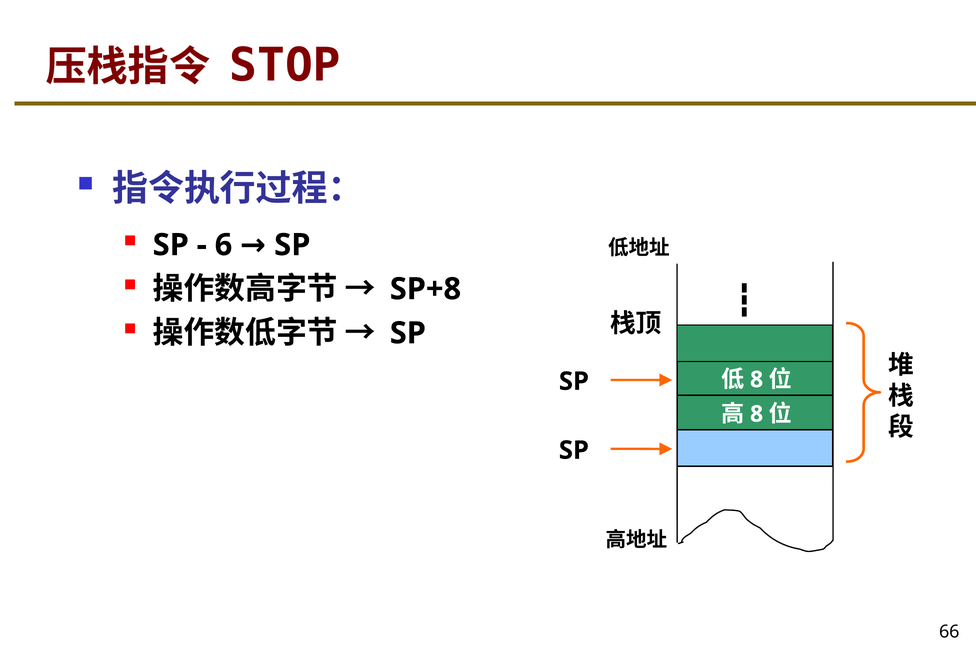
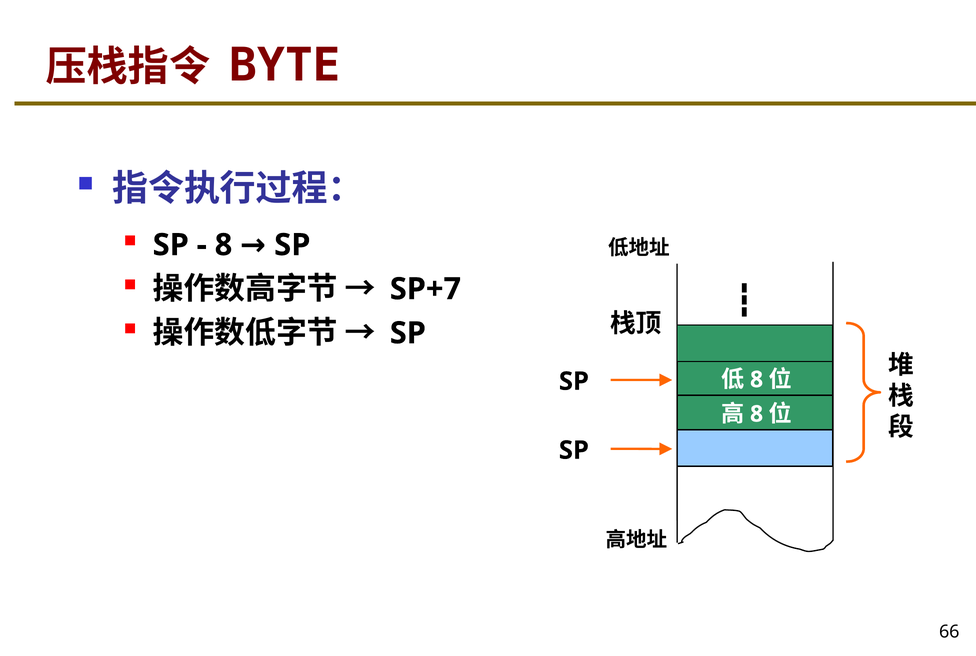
STOP: STOP -> BYTE
6 at (224, 245): 6 -> 8
SP+8: SP+8 -> SP+7
